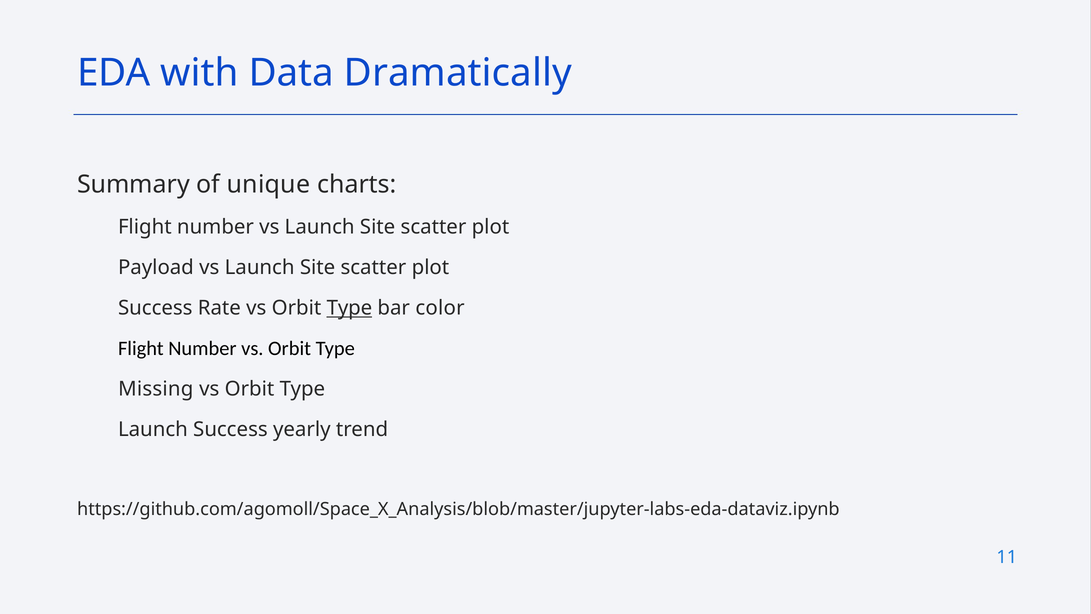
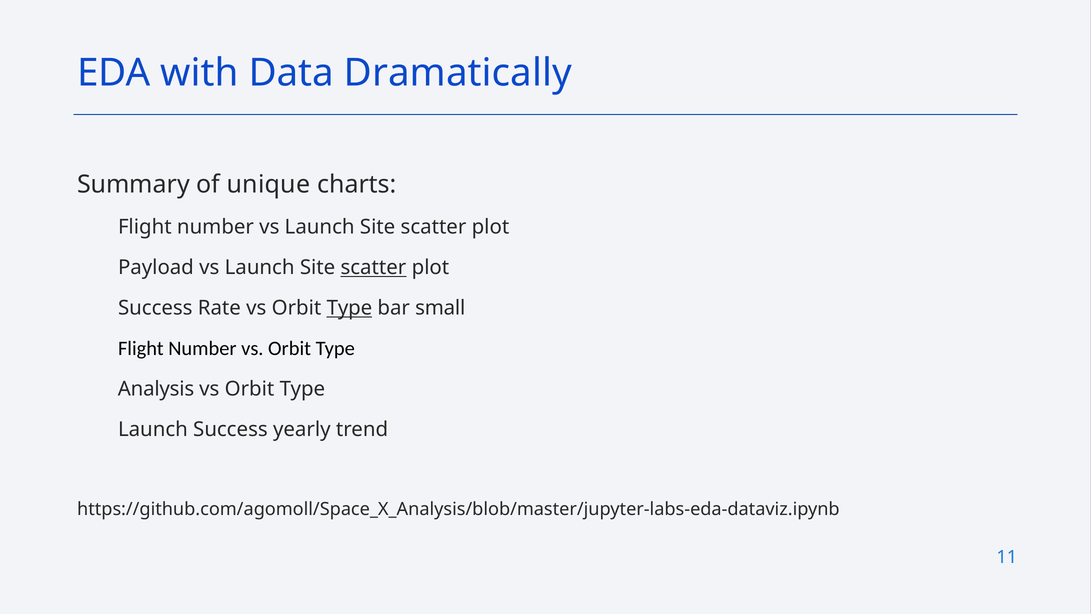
scatter at (373, 268) underline: none -> present
color: color -> small
Missing: Missing -> Analysis
